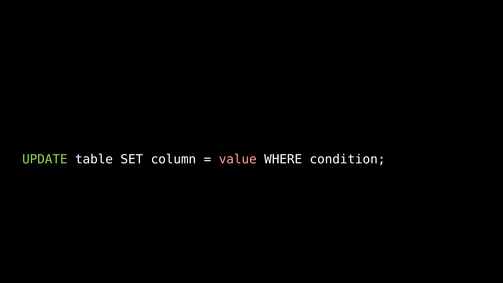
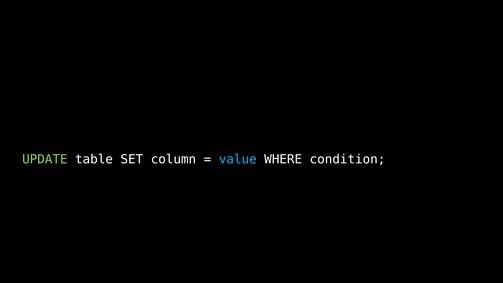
value colour: pink -> light blue
